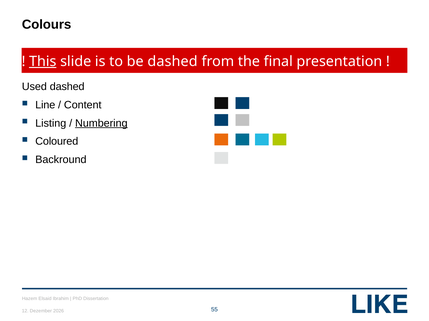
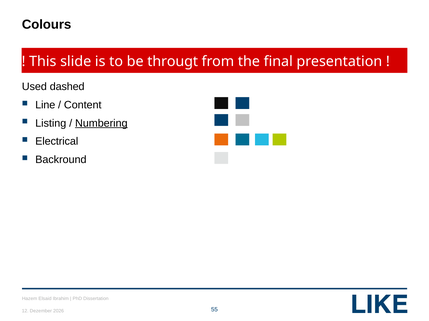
This underline: present -> none
be dashed: dashed -> througt
Coloured: Coloured -> Electrical
